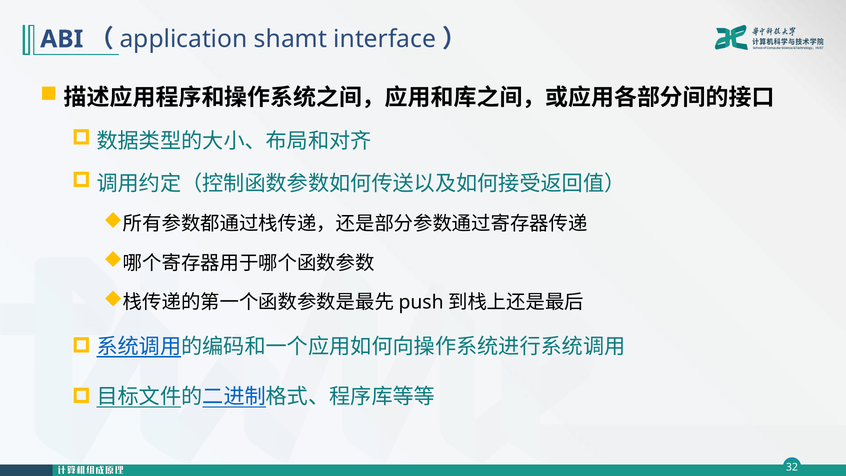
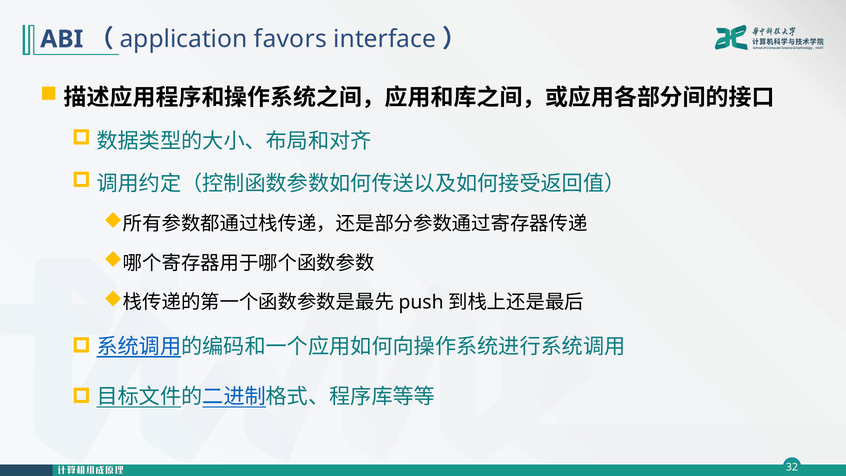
shamt: shamt -> favors
